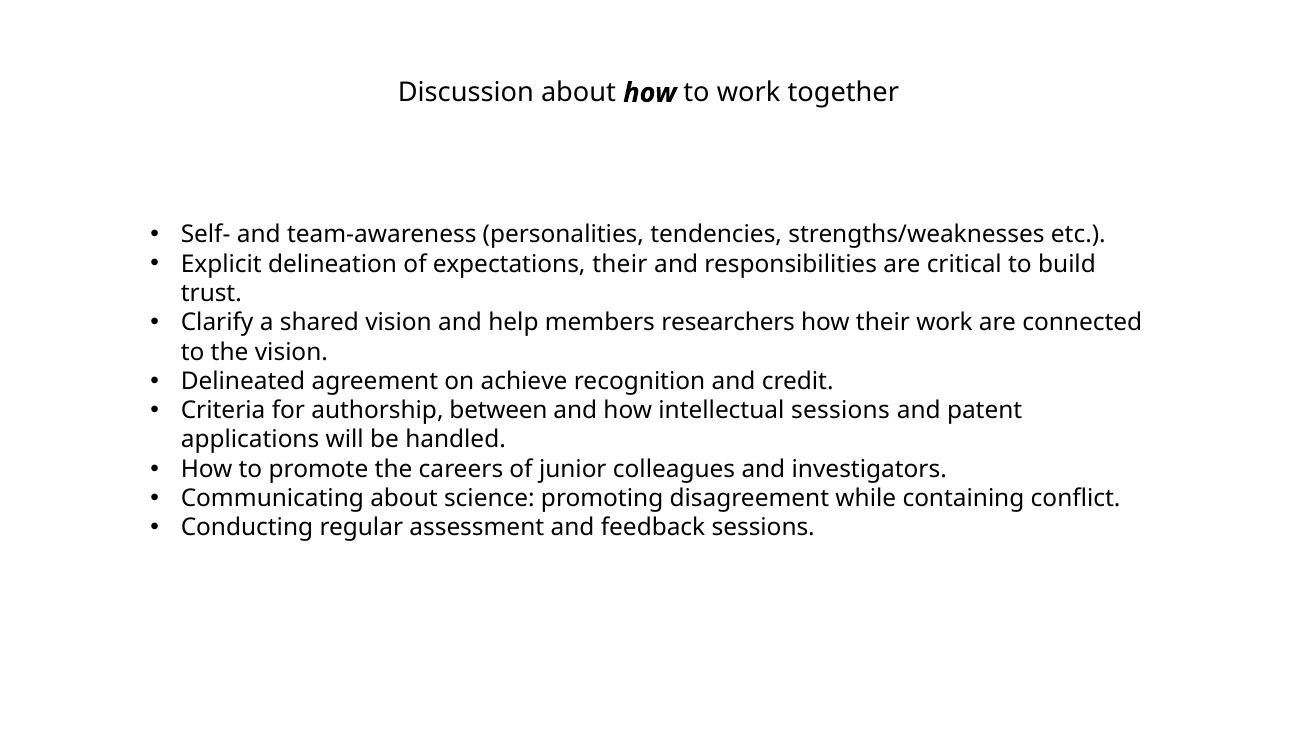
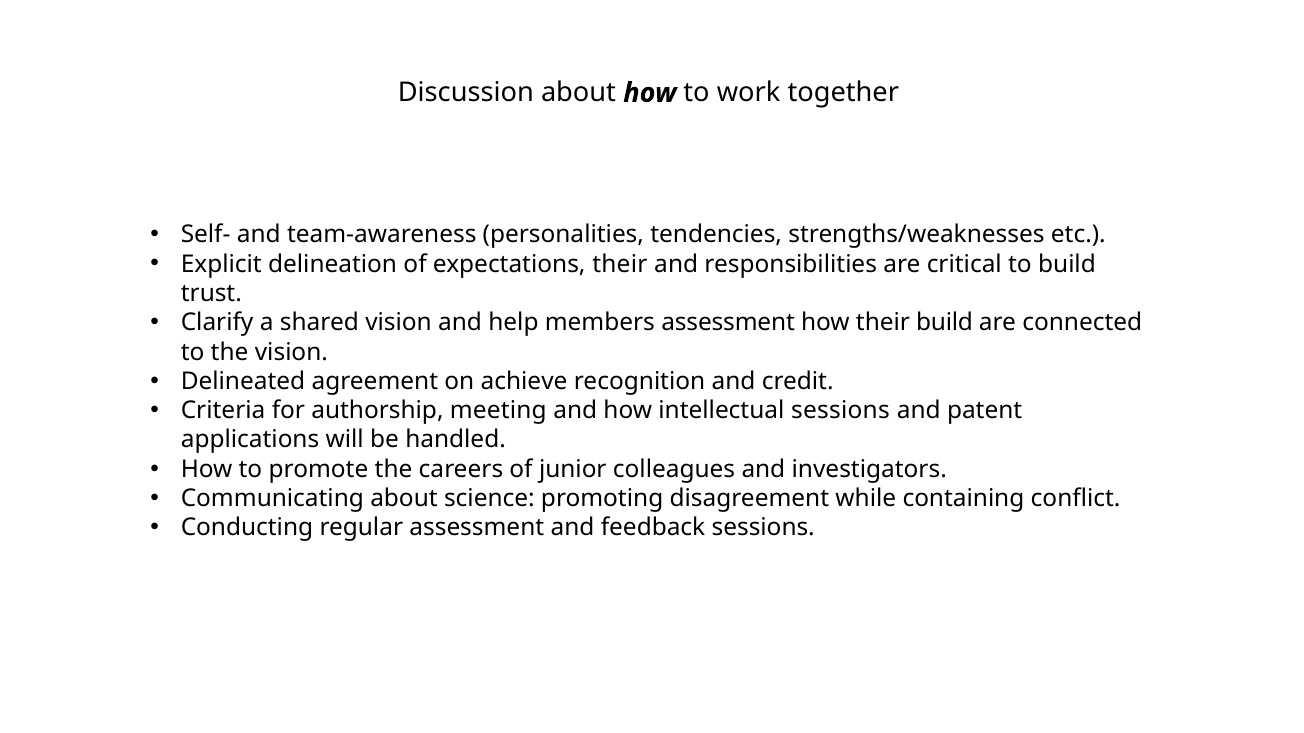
members researchers: researchers -> assessment
their work: work -> build
between: between -> meeting
